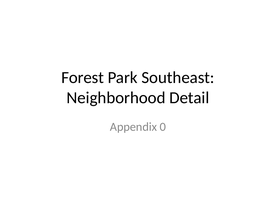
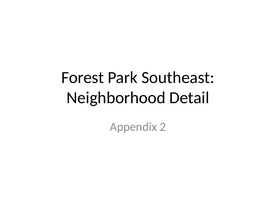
0: 0 -> 2
